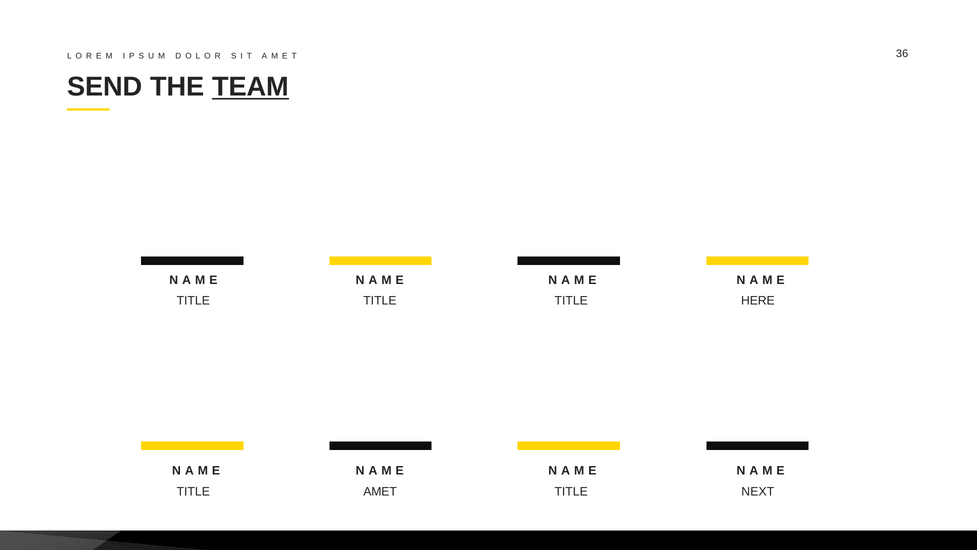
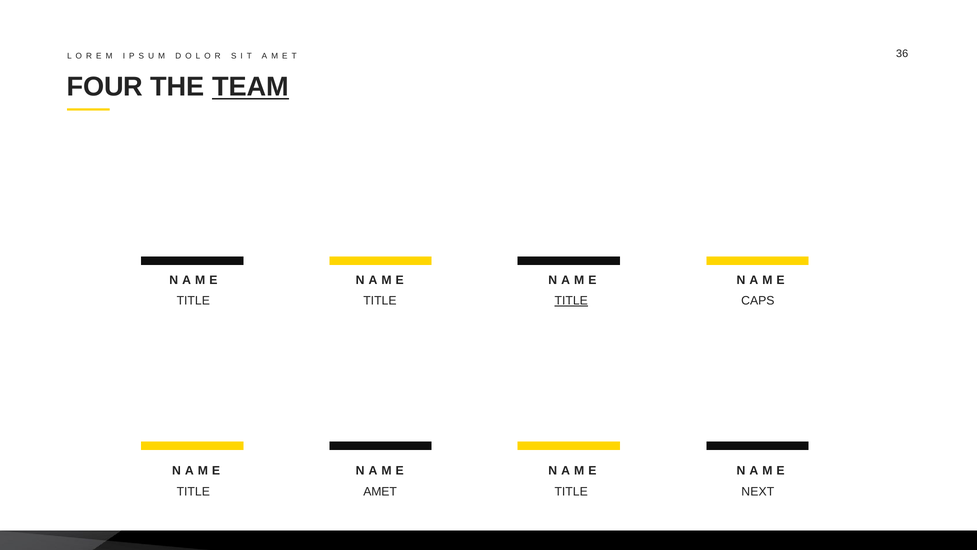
SEND: SEND -> FOUR
TITLE at (571, 300) underline: none -> present
HERE: HERE -> CAPS
